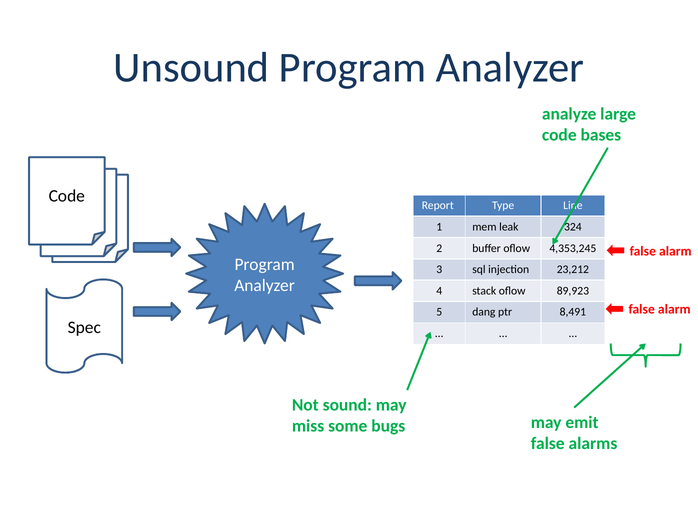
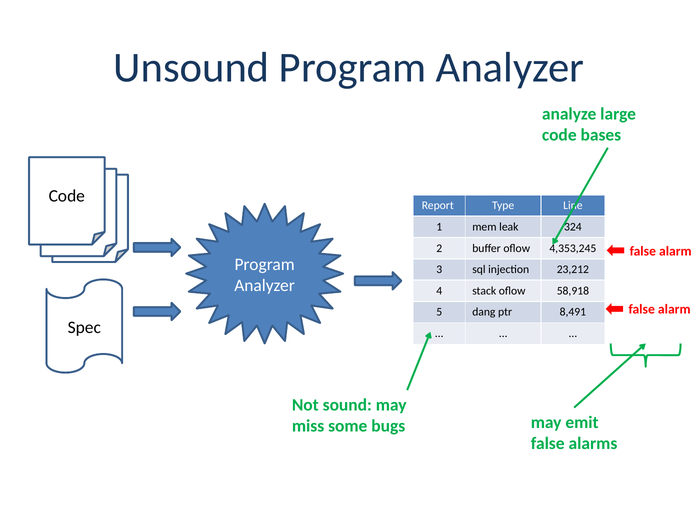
89,923: 89,923 -> 58,918
